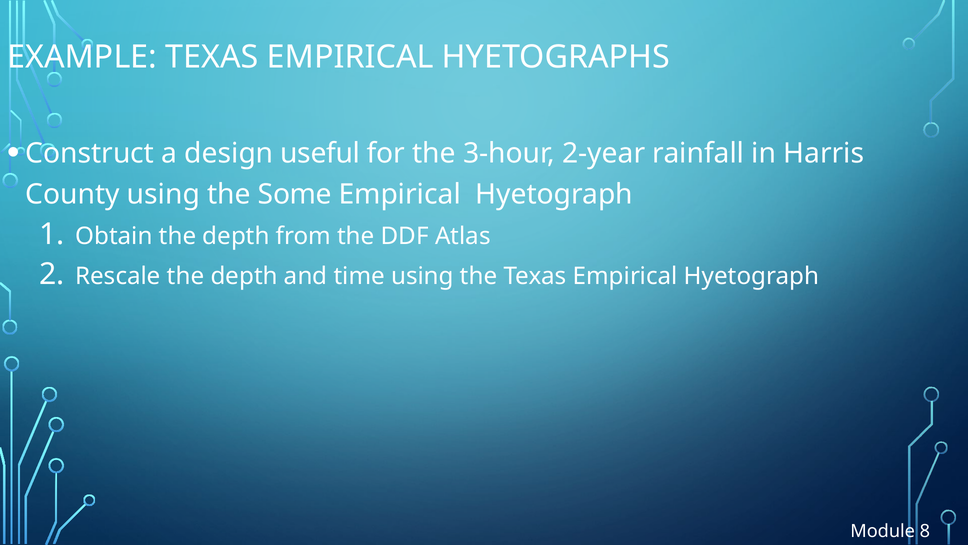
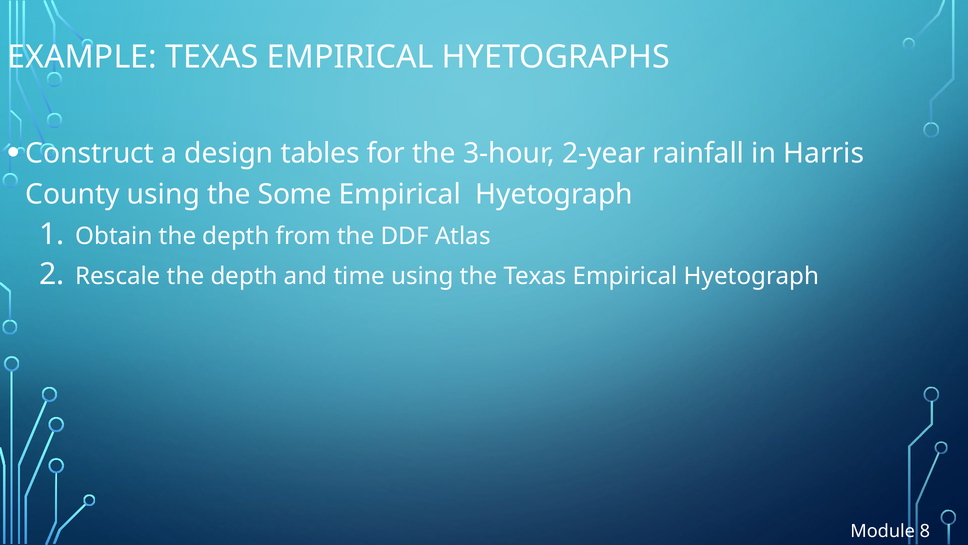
useful: useful -> tables
